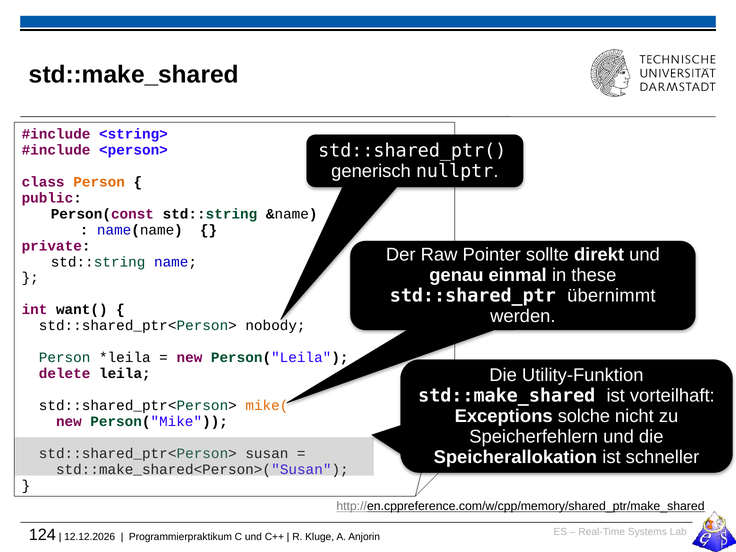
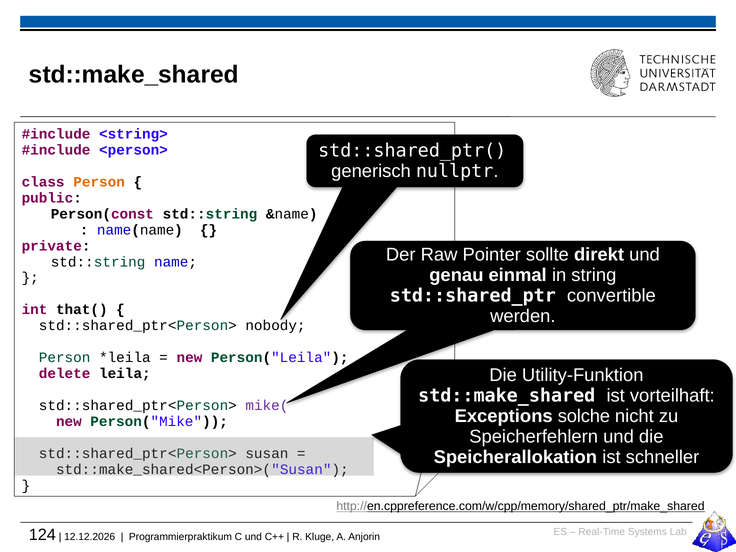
these: these -> string
übernimmt: übernimmt -> convertible
want(: want( -> that(
mike( colour: orange -> purple
